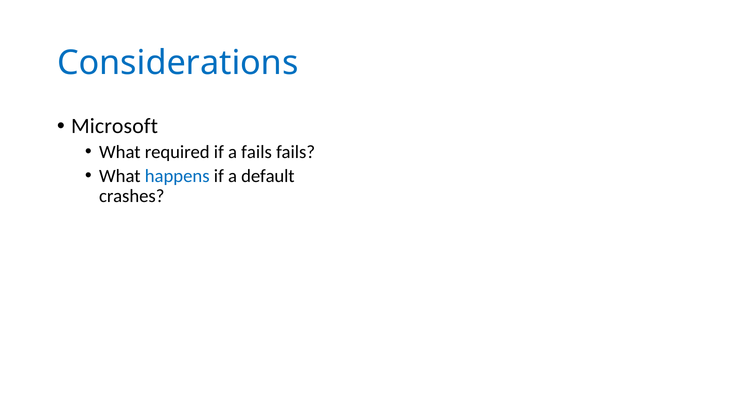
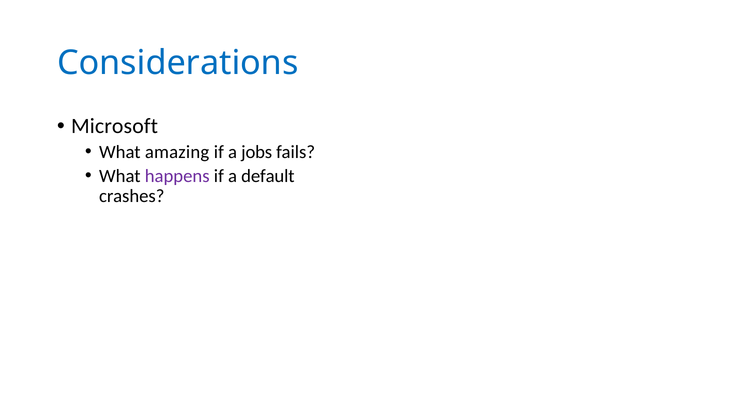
required: required -> amazing
a fails: fails -> jobs
happens colour: blue -> purple
